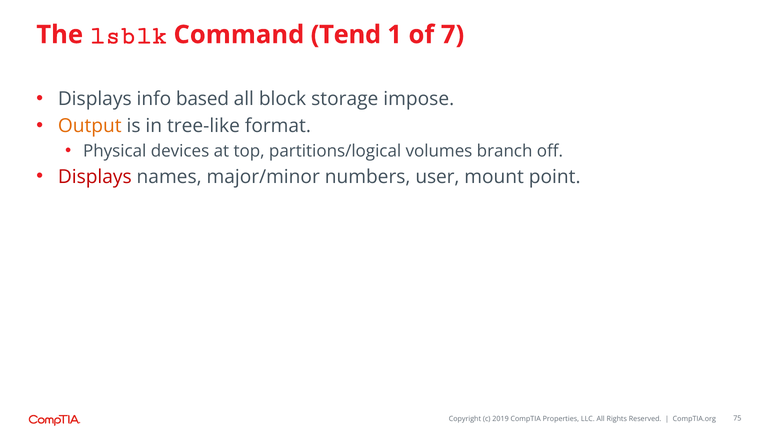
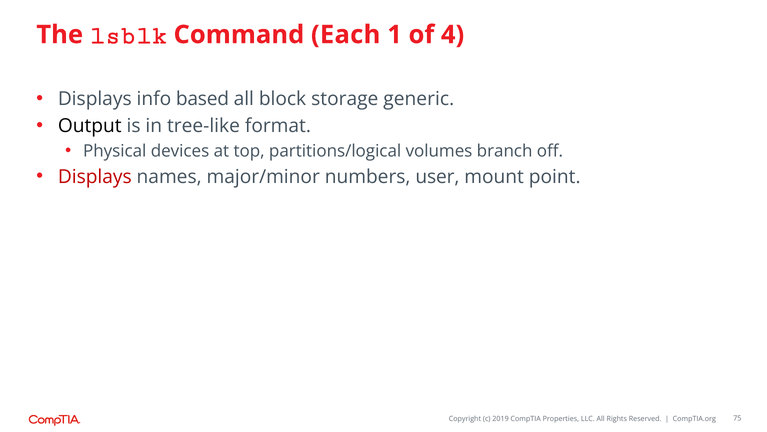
Tend: Tend -> Each
7: 7 -> 4
impose: impose -> generic
Output colour: orange -> black
